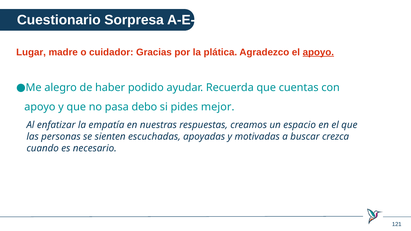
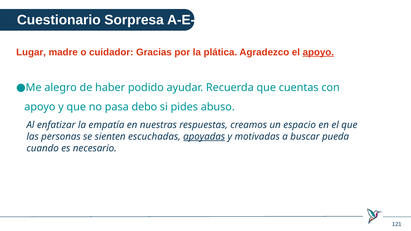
mejor: mejor -> abuso
apoyadas underline: none -> present
crezca: crezca -> pueda
